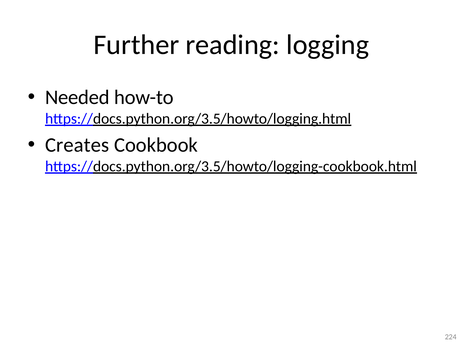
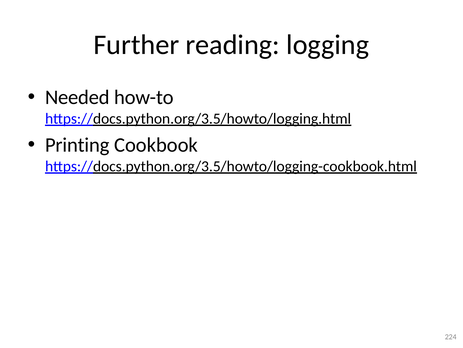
Creates: Creates -> Printing
